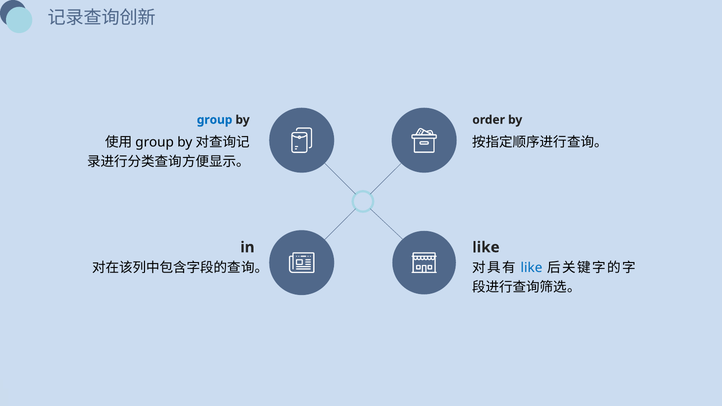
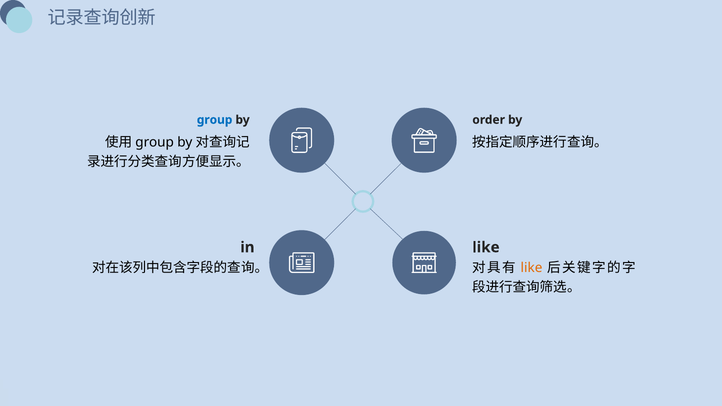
like at (532, 268) colour: blue -> orange
